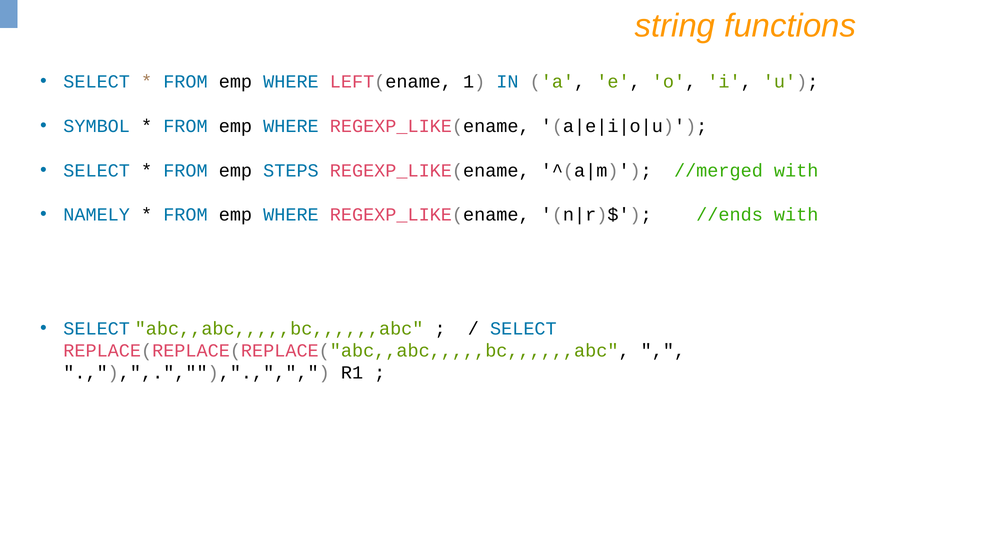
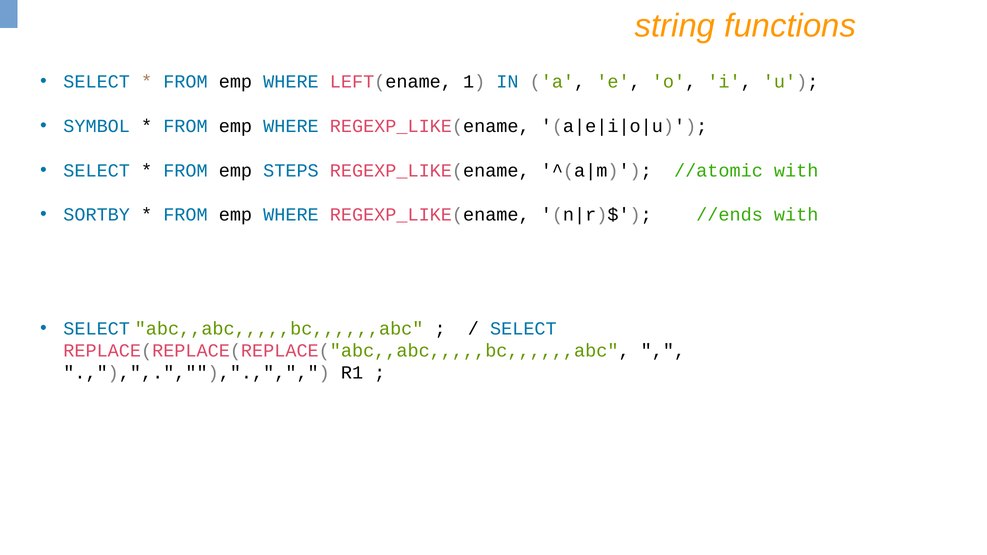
//merged: //merged -> //atomic
NAMELY: NAMELY -> SORTBY
